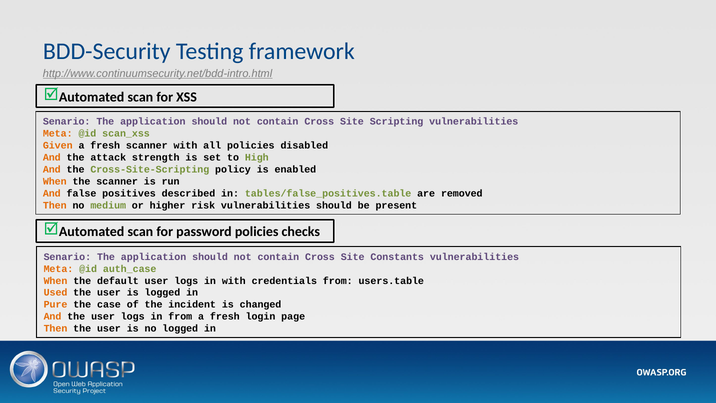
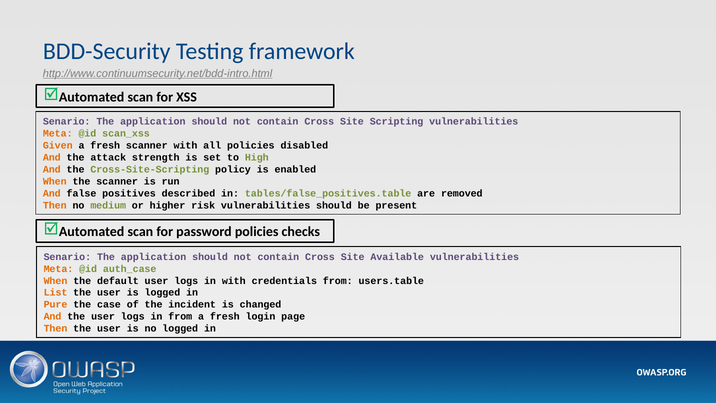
Constants: Constants -> Available
Used: Used -> List
